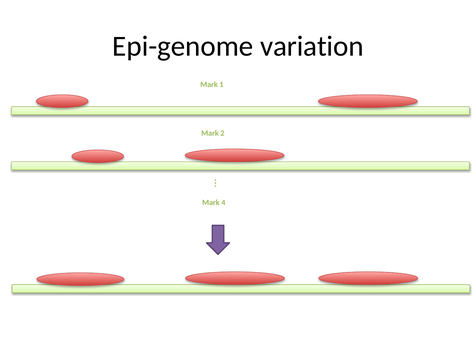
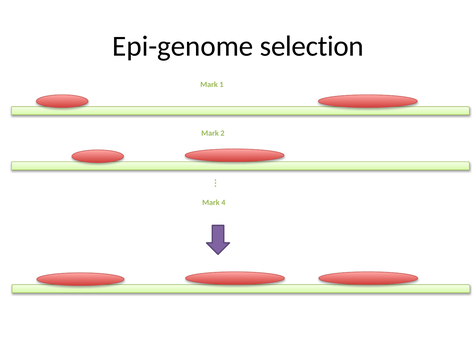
variation: variation -> selection
